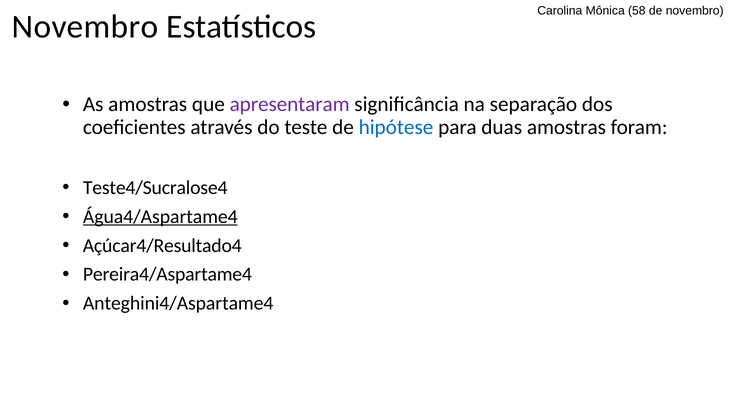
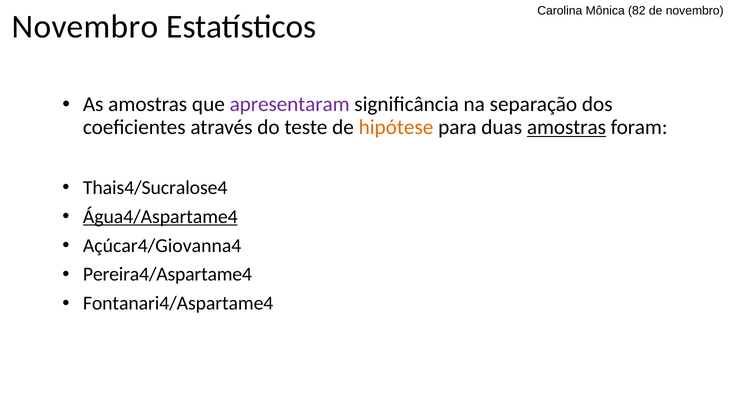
58: 58 -> 82
hipótese colour: blue -> orange
amostras at (566, 127) underline: none -> present
Teste4/Sucralose4: Teste4/Sucralose4 -> Thais4/Sucralose4
Açúcar4/Resultado4: Açúcar4/Resultado4 -> Açúcar4/Giovanna4
Anteghini4/Aspartame4: Anteghini4/Aspartame4 -> Fontanari4/Aspartame4
